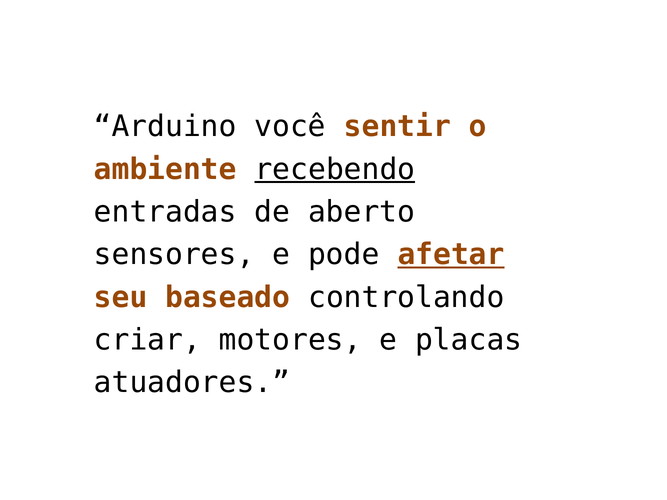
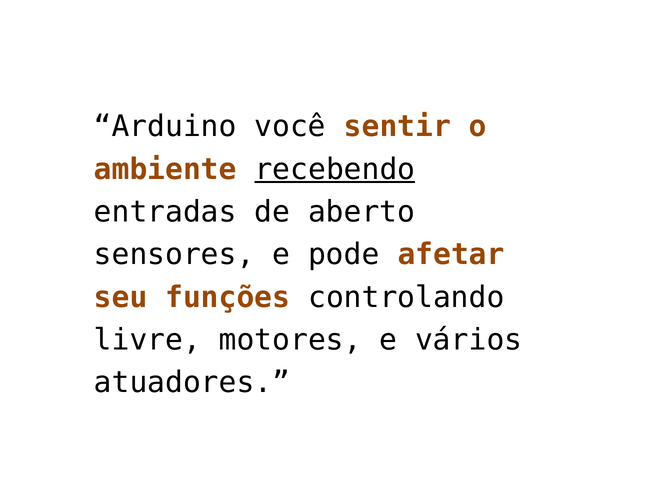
afetar underline: present -> none
baseado: baseado -> funções
criar: criar -> livre
placas: placas -> vários
